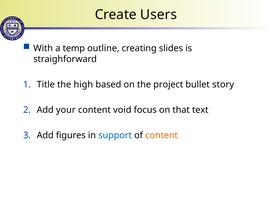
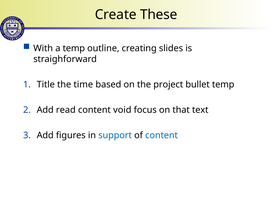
Users: Users -> These
high: high -> time
bullet story: story -> temp
your: your -> read
content at (162, 135) colour: orange -> blue
